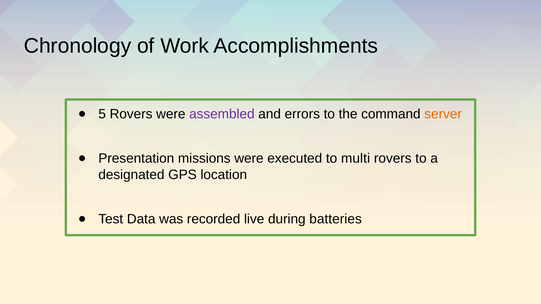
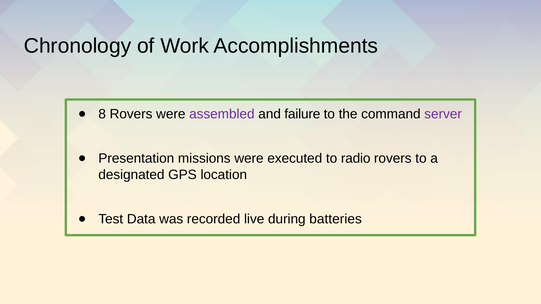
5: 5 -> 8
errors: errors -> failure
server colour: orange -> purple
multi: multi -> radio
